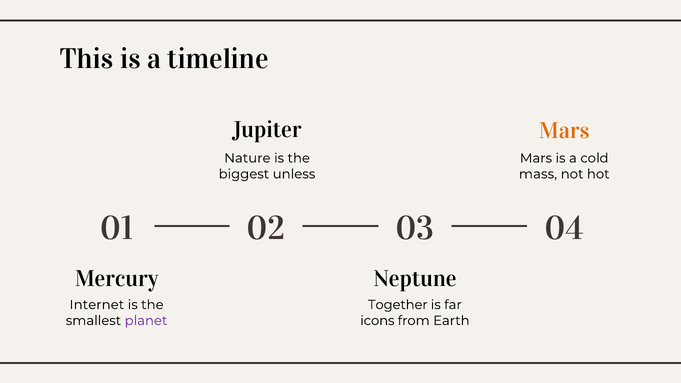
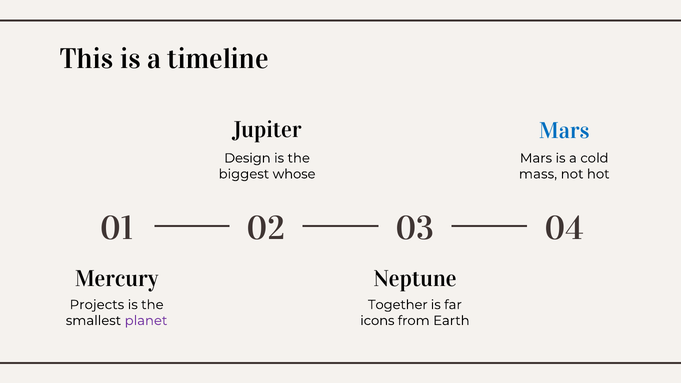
Mars at (564, 131) colour: orange -> blue
Nature: Nature -> Design
unless: unless -> whose
Internet: Internet -> Projects
